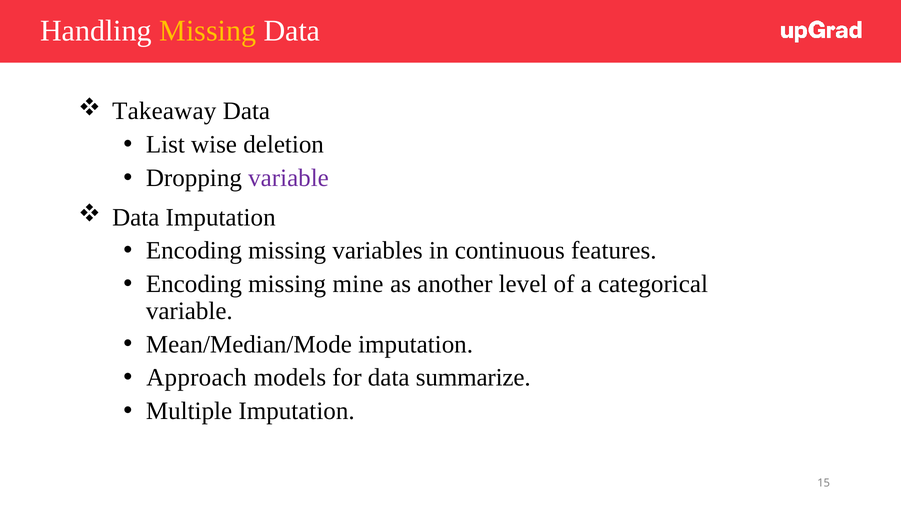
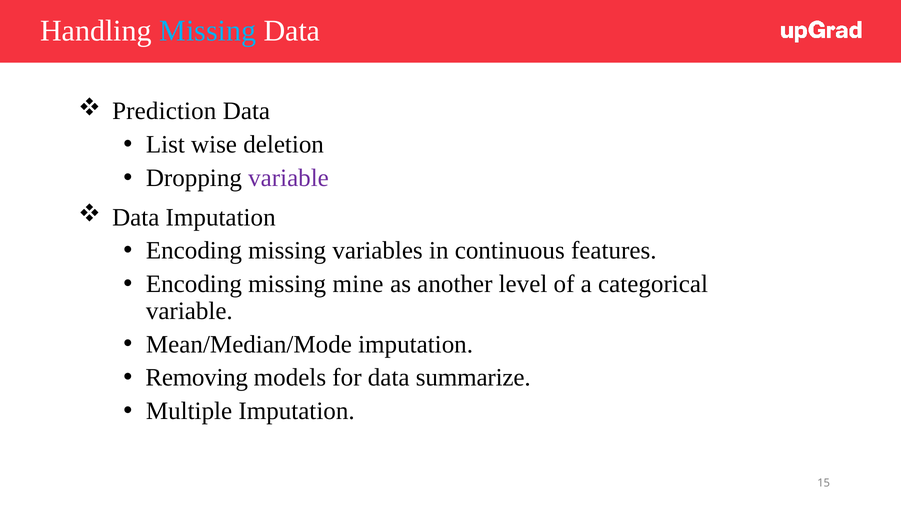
Missing at (208, 31) colour: yellow -> light blue
Takeaway: Takeaway -> Prediction
Approach: Approach -> Removing
